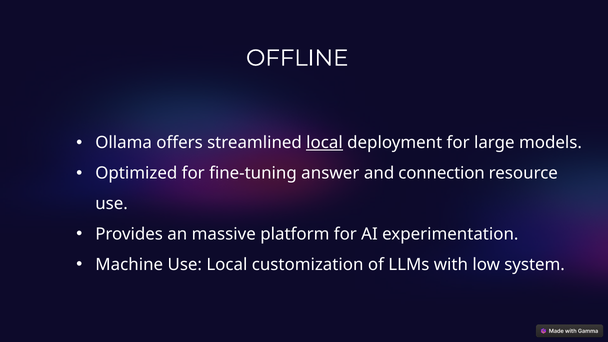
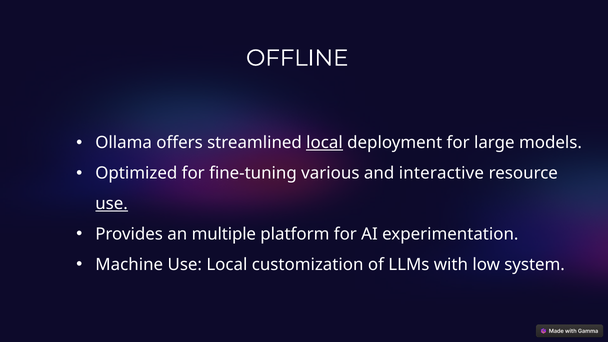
answer: answer -> various
connection: connection -> interactive
use at (112, 204) underline: none -> present
massive: massive -> multiple
